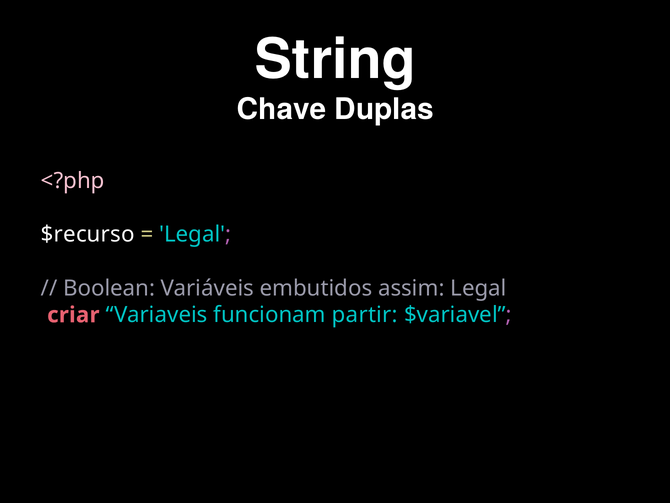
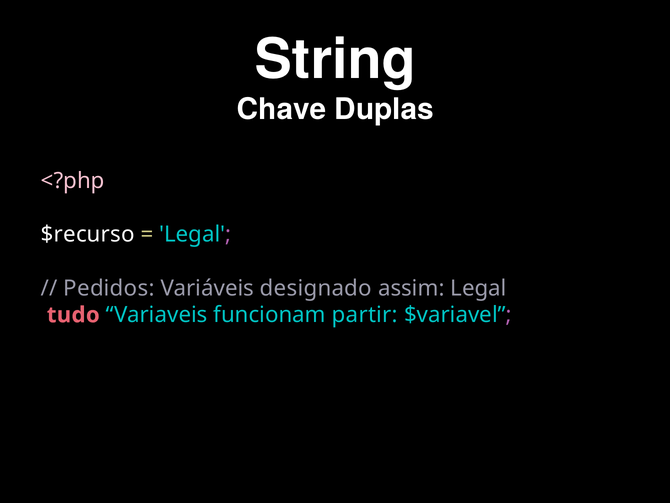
Boolean: Boolean -> Pedidos
embutidos: embutidos -> designado
criar: criar -> tudo
